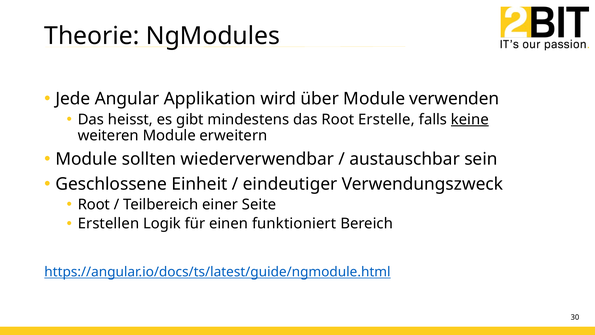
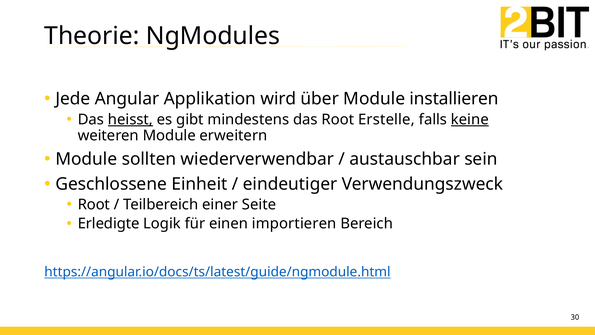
verwenden: verwenden -> installieren
heisst underline: none -> present
Erstellen: Erstellen -> Erledigte
funktioniert: funktioniert -> importieren
